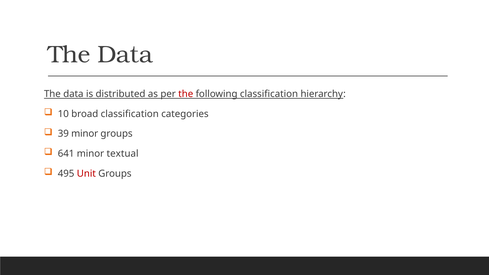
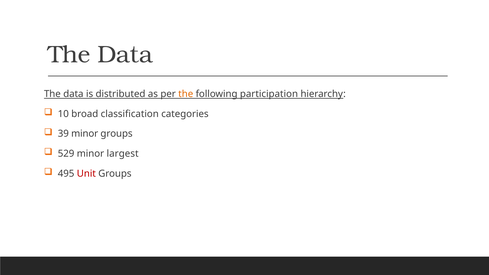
the at (186, 94) colour: red -> orange
following classification: classification -> participation
641: 641 -> 529
textual: textual -> largest
